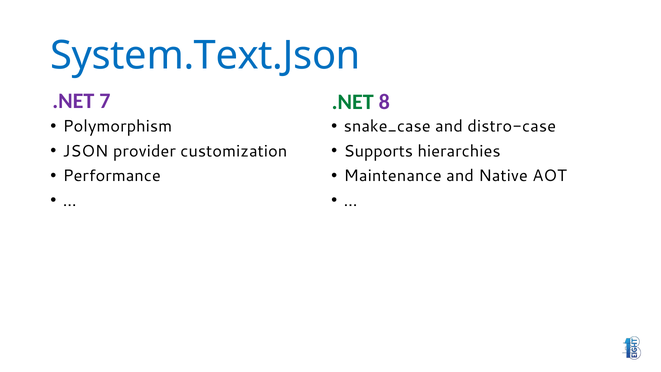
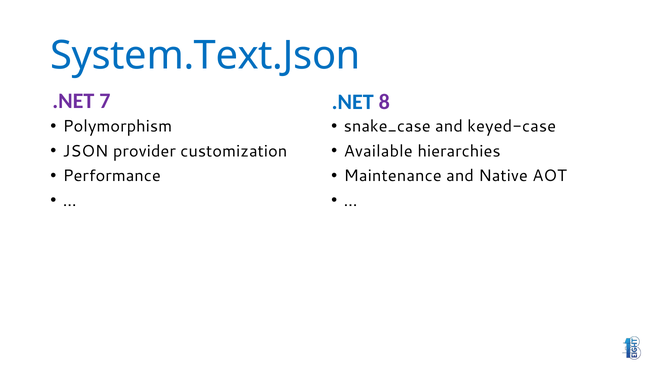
.NET at (353, 102) colour: green -> blue
distro-case: distro-case -> keyed-case
Supports: Supports -> Available
